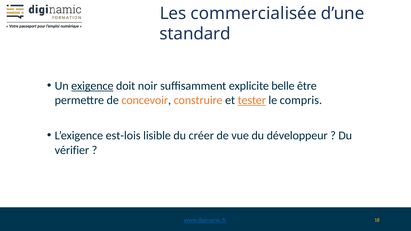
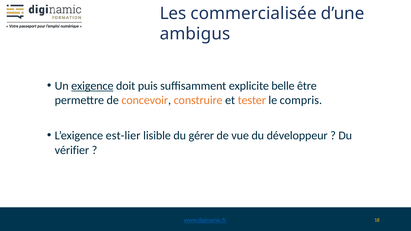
standard: standard -> ambigus
noir: noir -> puis
tester underline: present -> none
est-lois: est-lois -> est-lier
créer: créer -> gérer
